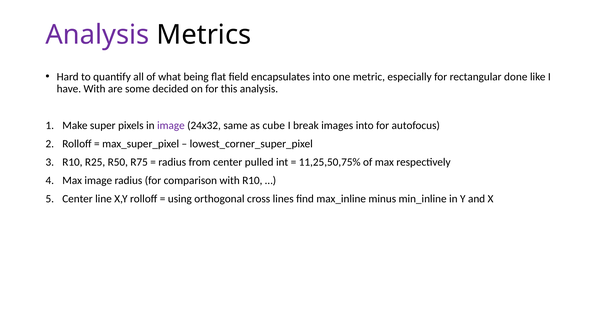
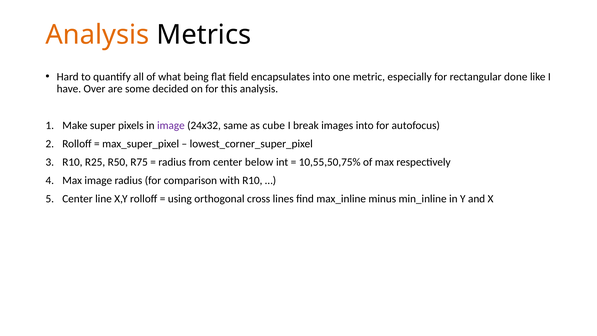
Analysis at (97, 35) colour: purple -> orange
have With: With -> Over
pulled: pulled -> below
11,25,50,75%: 11,25,50,75% -> 10,55,50,75%
